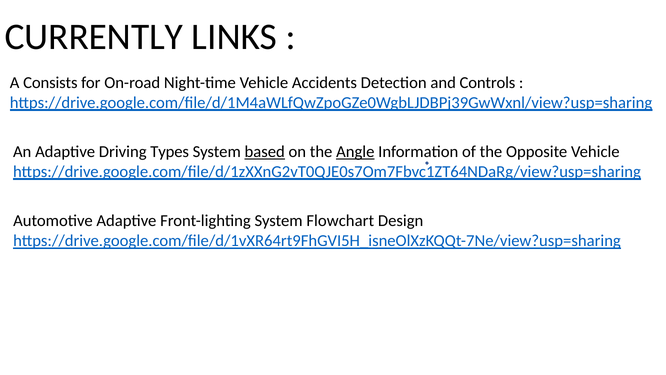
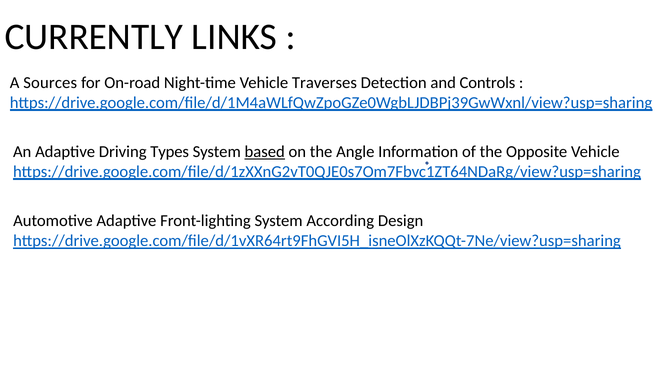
Consists: Consists -> Sources
Accidents: Accidents -> Traverses
Angle underline: present -> none
Flowchart: Flowchart -> According
